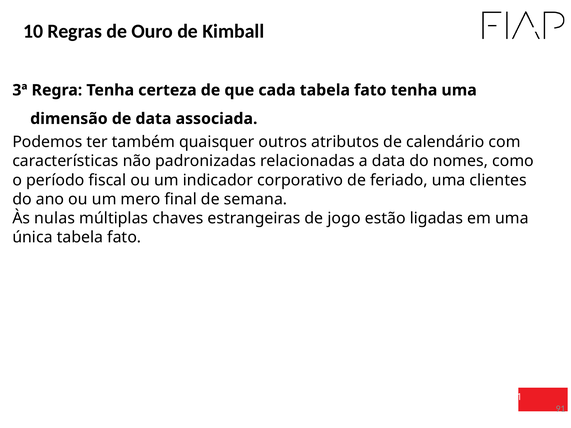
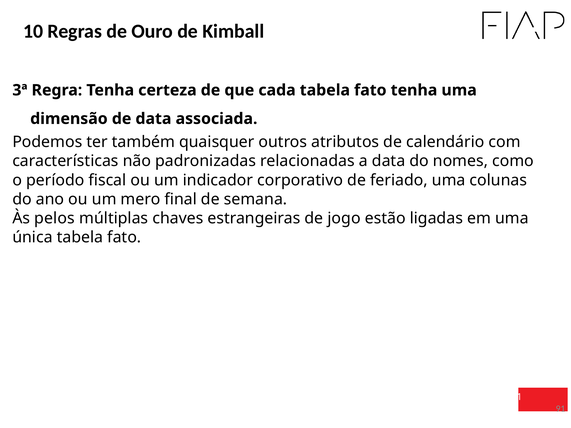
clientes: clientes -> colunas
nulas: nulas -> pelos
